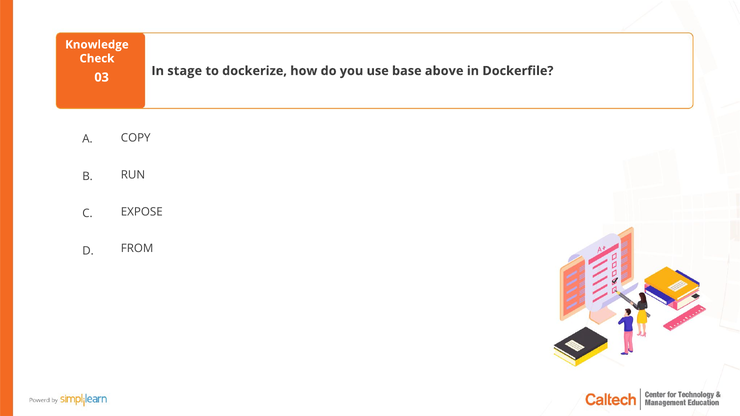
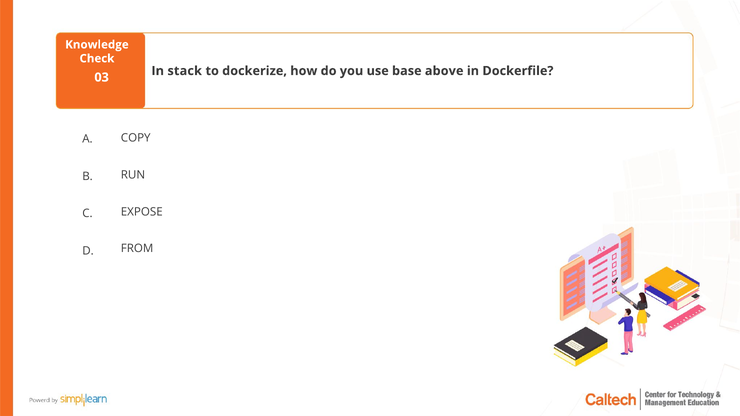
stage: stage -> stack
